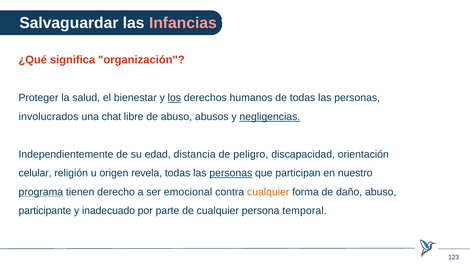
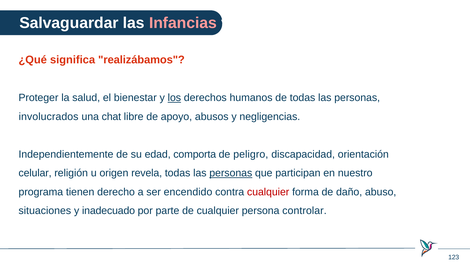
organización: organización -> realizábamos
de abuso: abuso -> apoyo
negligencias underline: present -> none
distancia: distancia -> comporta
programa underline: present -> none
emocional: emocional -> encendido
cualquier at (268, 192) colour: orange -> red
participante: participante -> situaciones
temporal: temporal -> controlar
